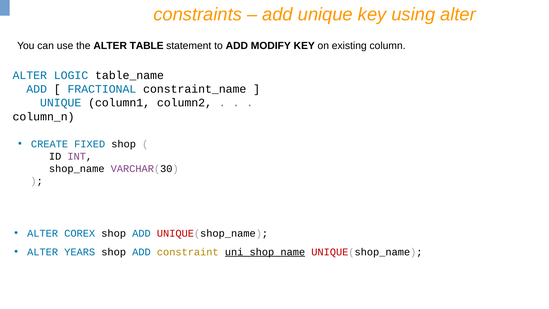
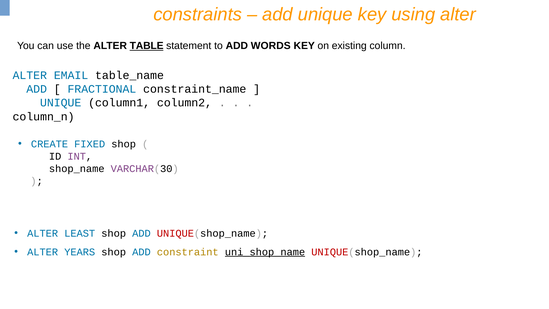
TABLE underline: none -> present
MODIFY: MODIFY -> WORDS
LOGIC: LOGIC -> EMAIL
COREX: COREX -> LEAST
